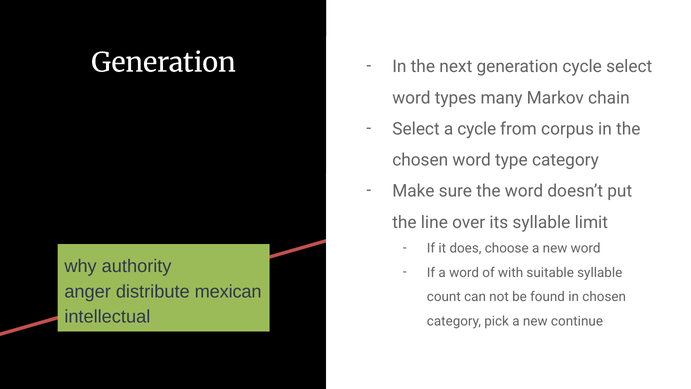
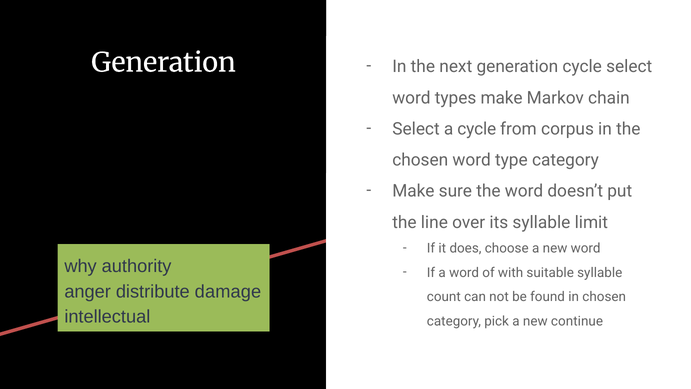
types many: many -> make
mexican: mexican -> damage
